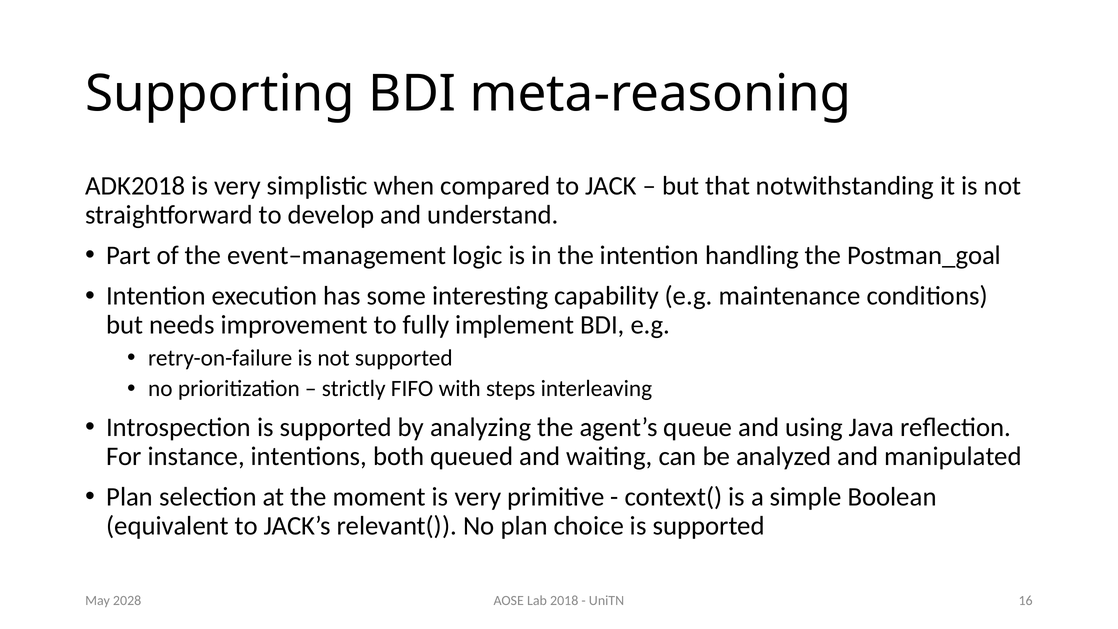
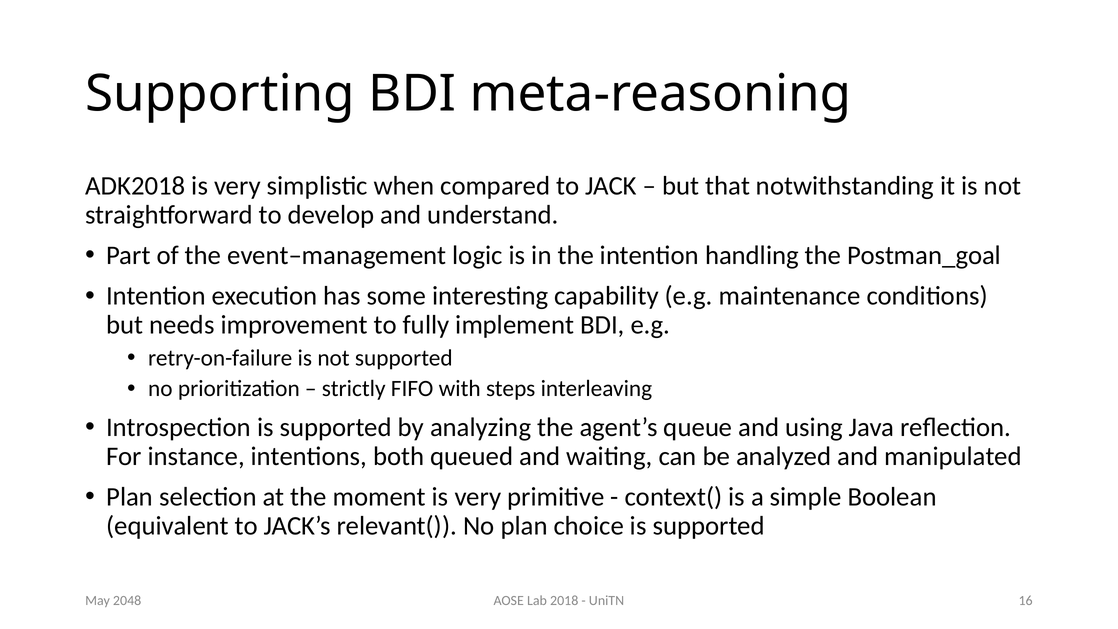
2028: 2028 -> 2048
